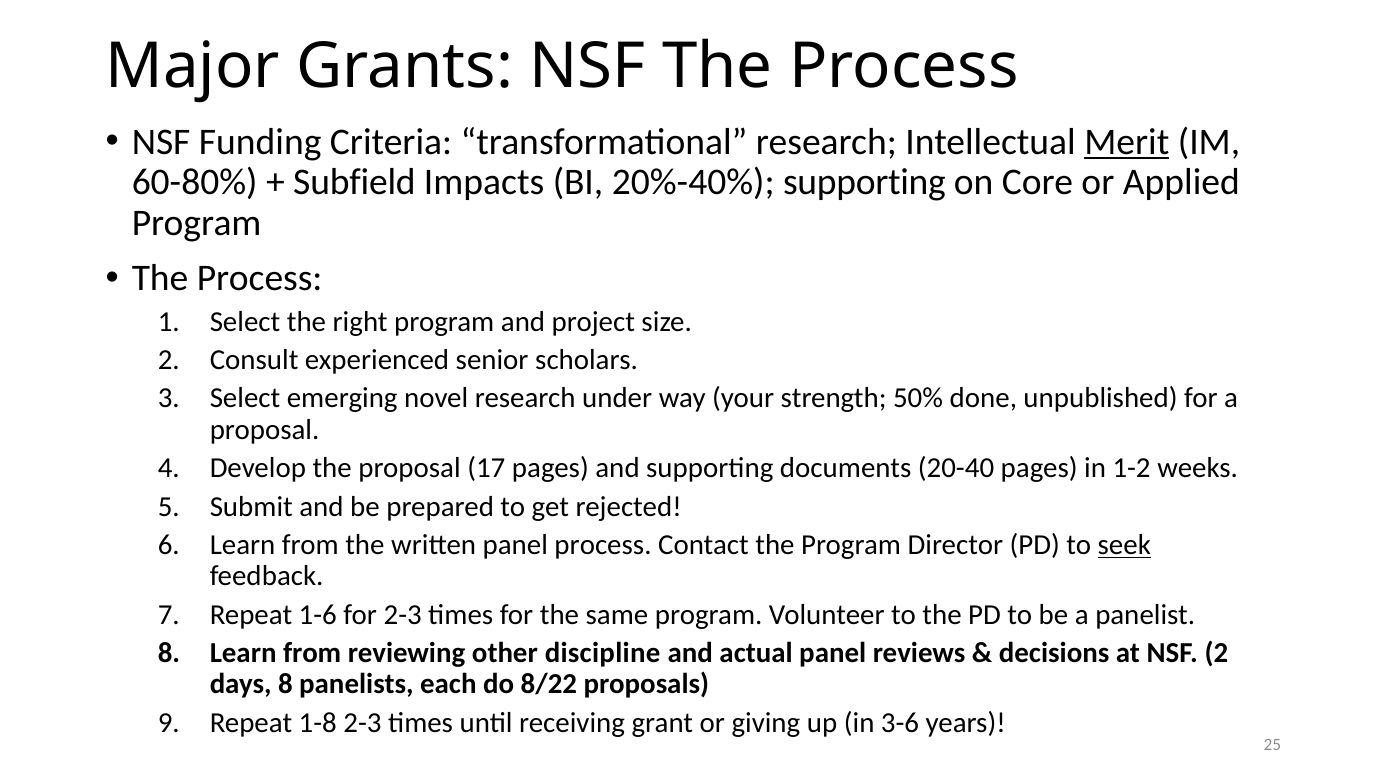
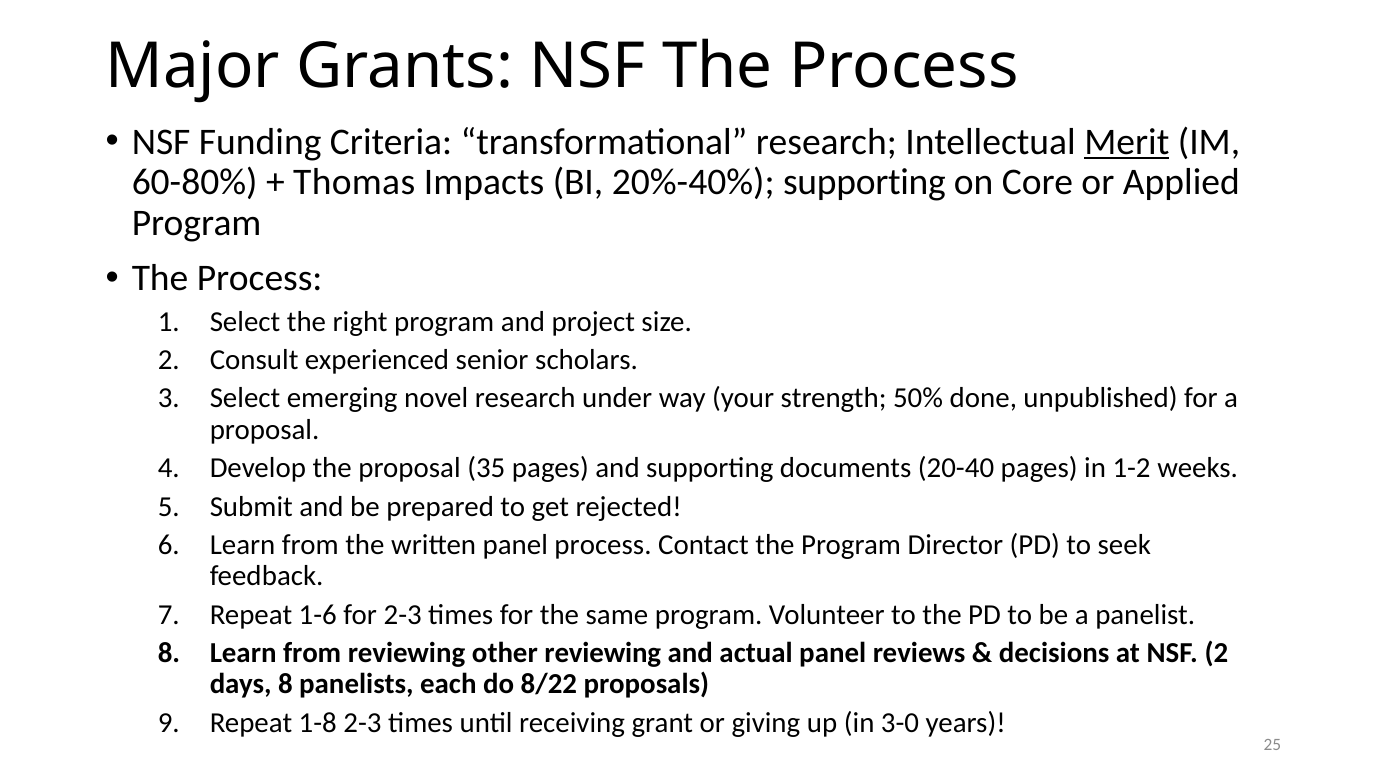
Subfield: Subfield -> Thomas
17: 17 -> 35
seek underline: present -> none
other discipline: discipline -> reviewing
3-6: 3-6 -> 3-0
